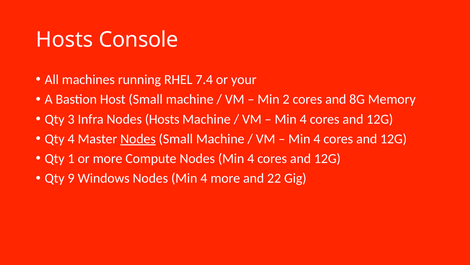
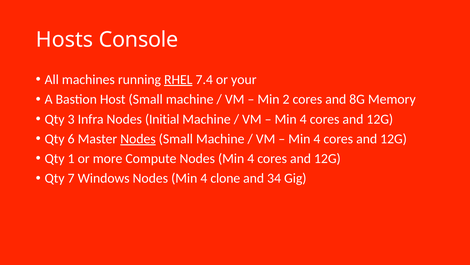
RHEL underline: none -> present
Nodes Hosts: Hosts -> Initial
Qty 4: 4 -> 6
9: 9 -> 7
4 more: more -> clone
22: 22 -> 34
